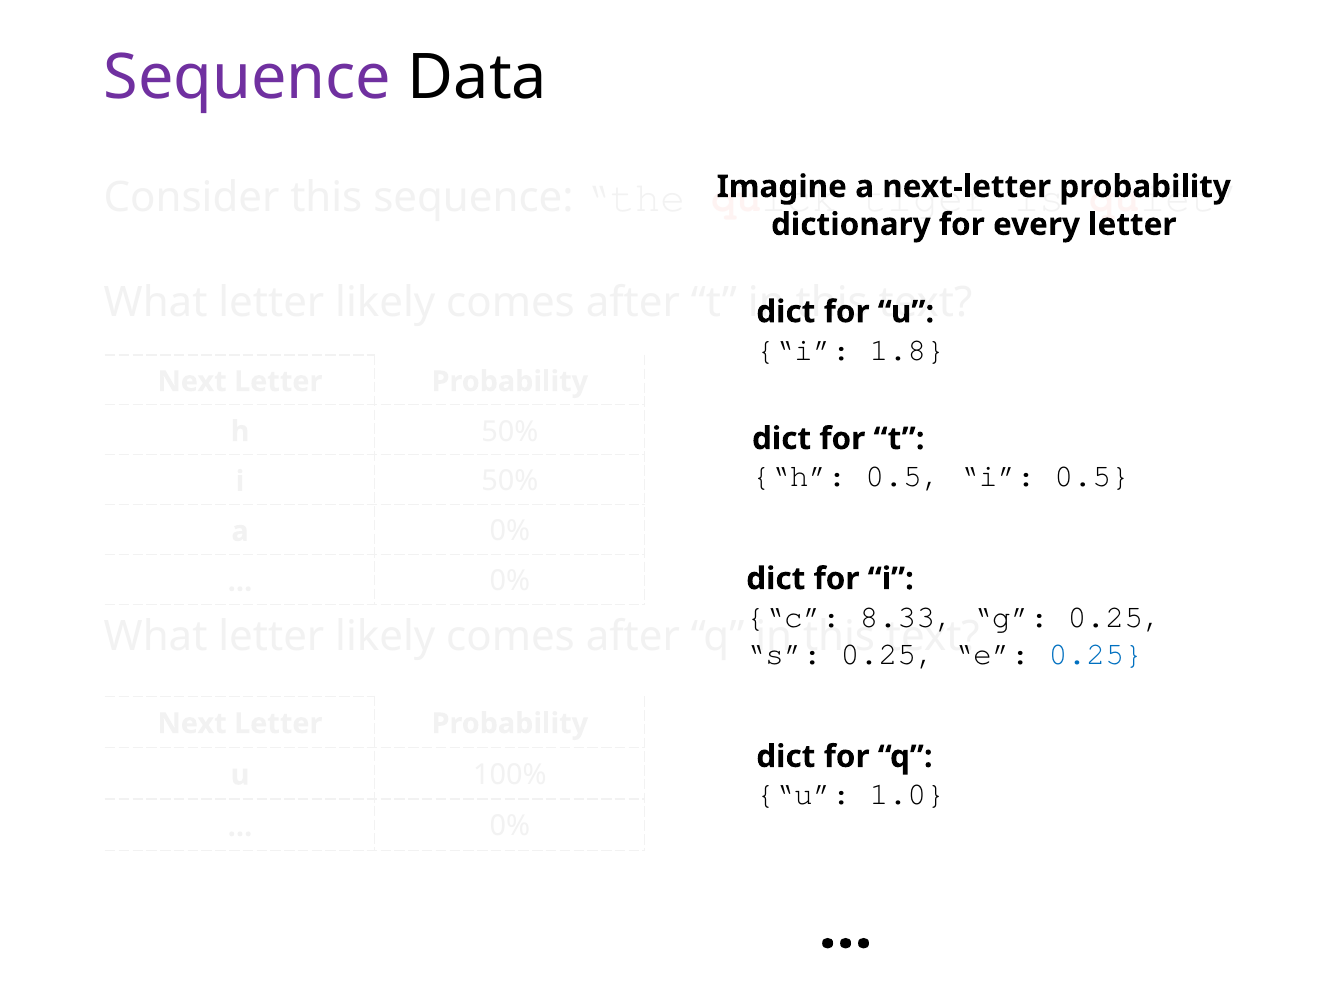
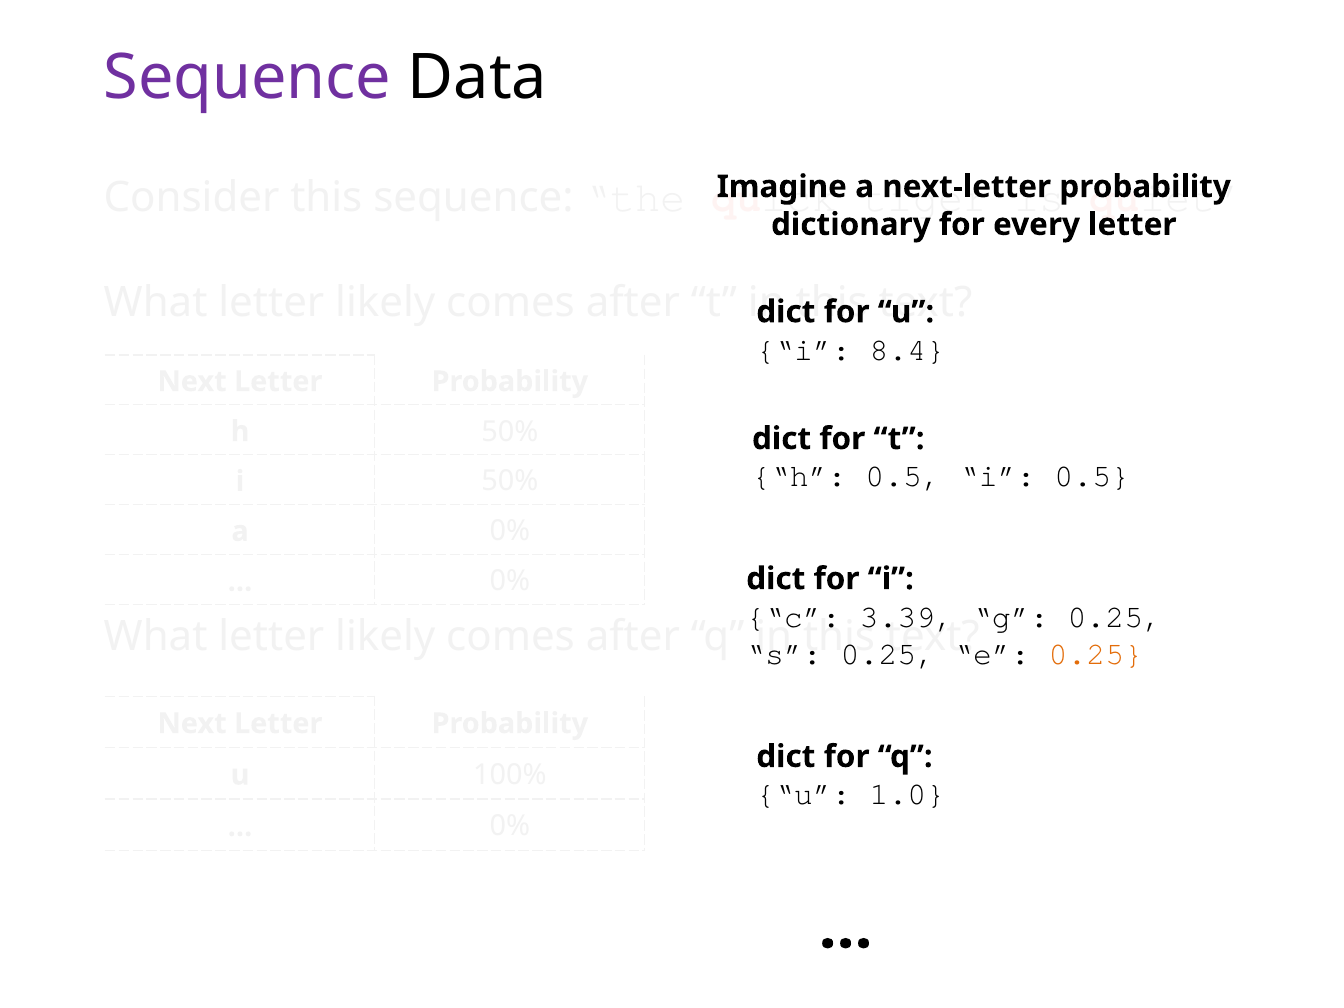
1.8: 1.8 -> 8.4
8.33: 8.33 -> 3.39
0.25 at (1096, 654) colour: blue -> orange
